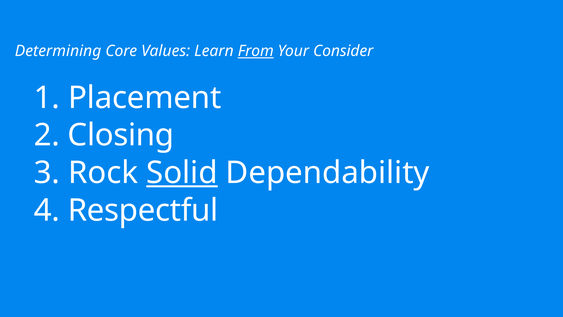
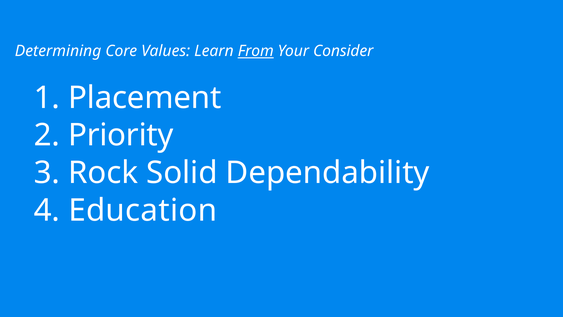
Closing: Closing -> Priority
Solid underline: present -> none
Respectful: Respectful -> Education
